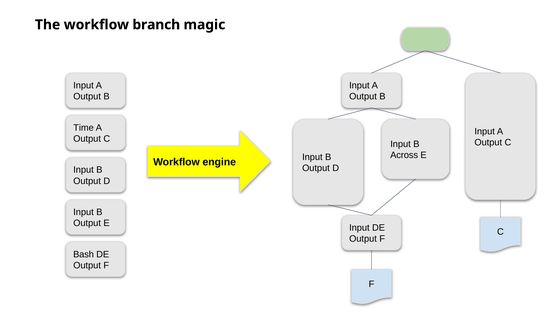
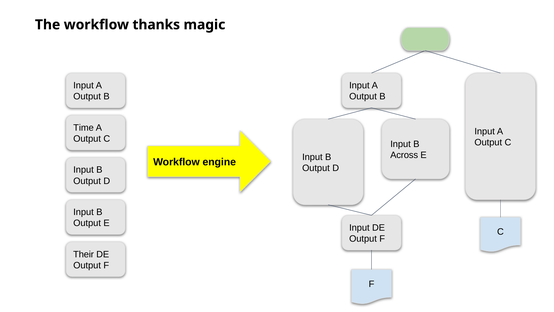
branch: branch -> thanks
Bash: Bash -> Their
